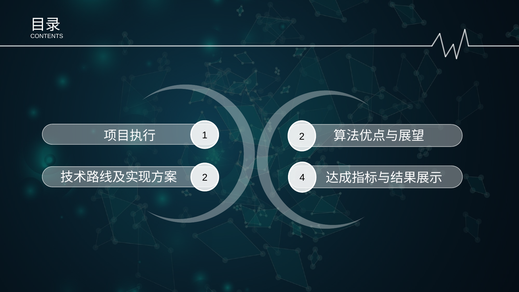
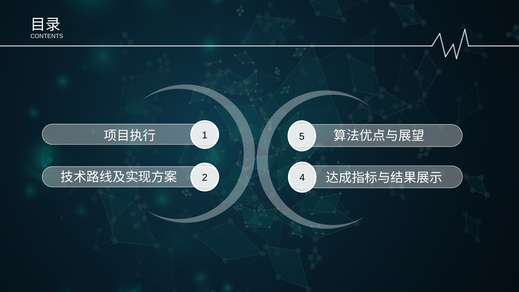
2 at (302, 136): 2 -> 5
